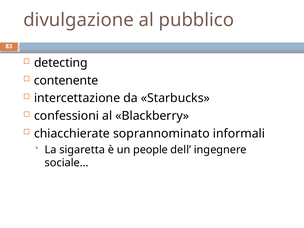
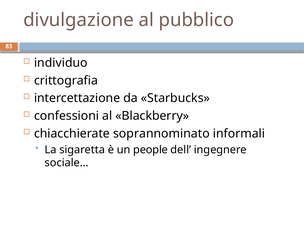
detecting: detecting -> individuo
contenente: contenente -> crittografia
